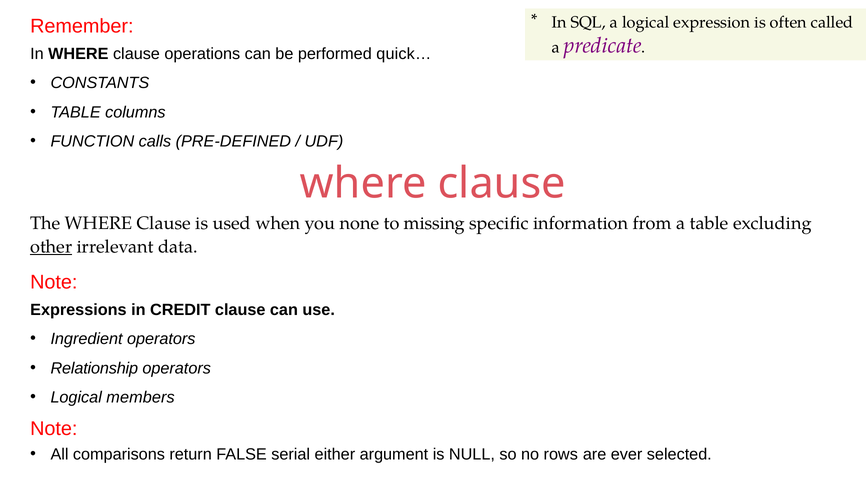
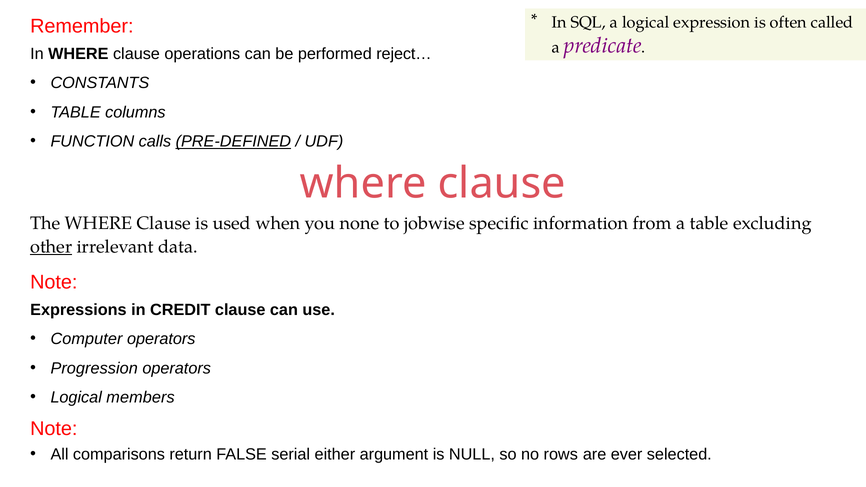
quick…: quick… -> reject…
PRE-DEFINED underline: none -> present
missing: missing -> jobwise
Ingredient: Ingredient -> Computer
Relationship: Relationship -> Progression
